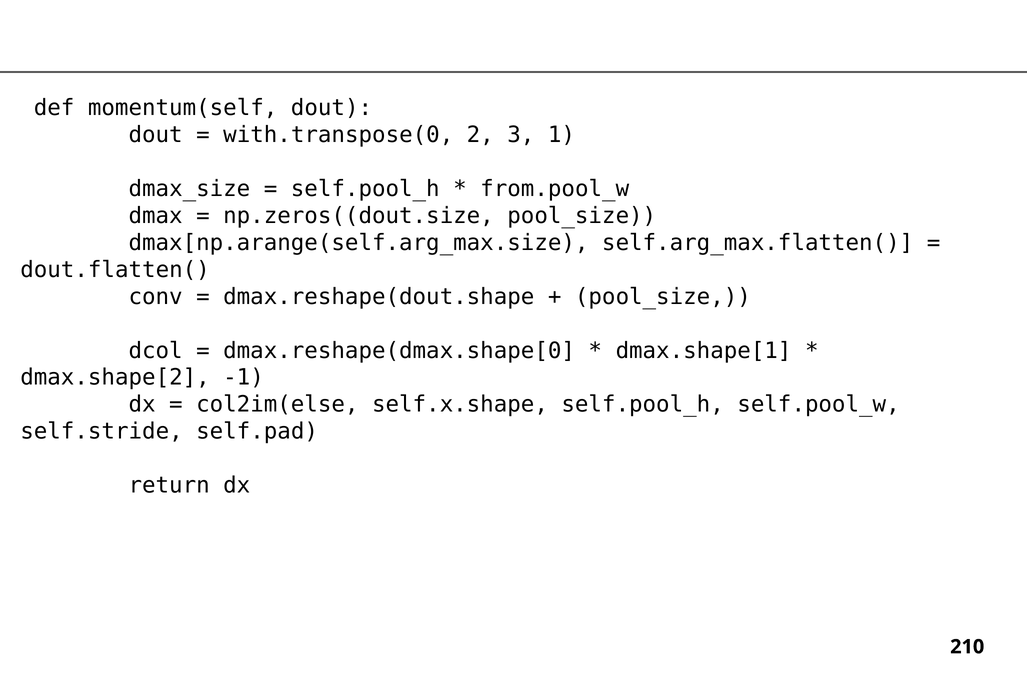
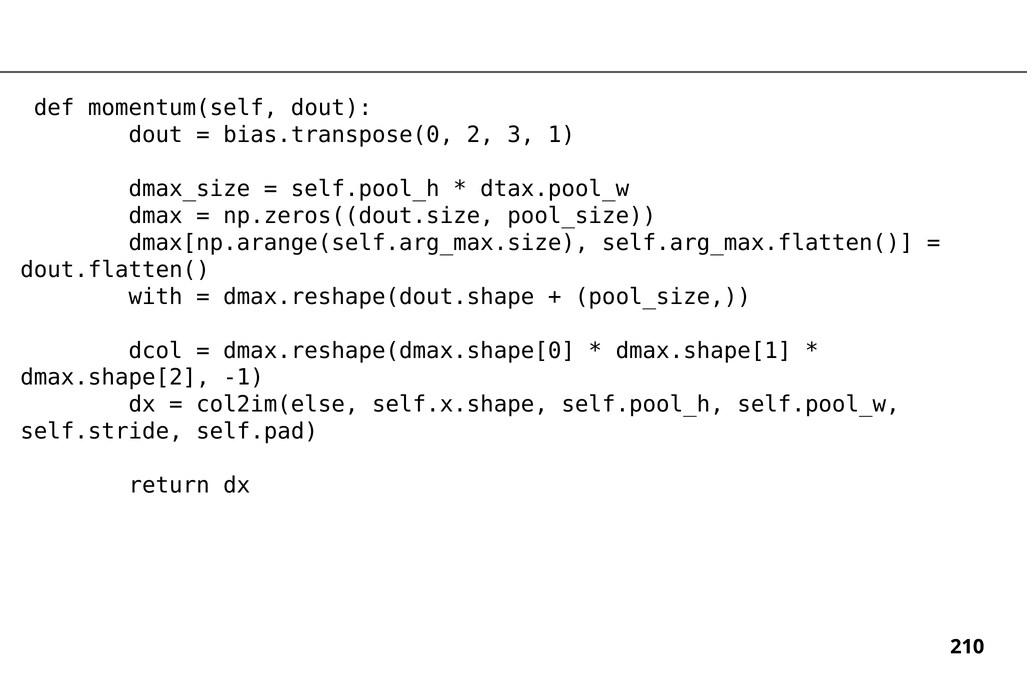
with.transpose(0: with.transpose(0 -> bias.transpose(0
from.pool_w: from.pool_w -> dtax.pool_w
conv: conv -> with
